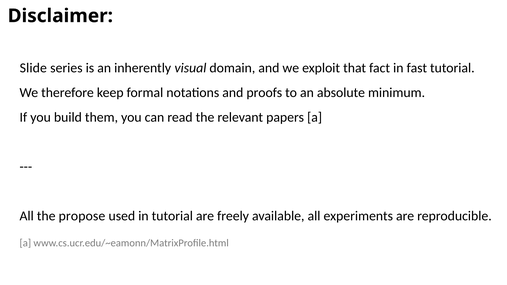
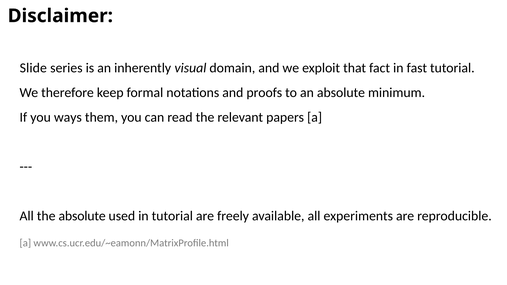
build: build -> ways
the propose: propose -> absolute
